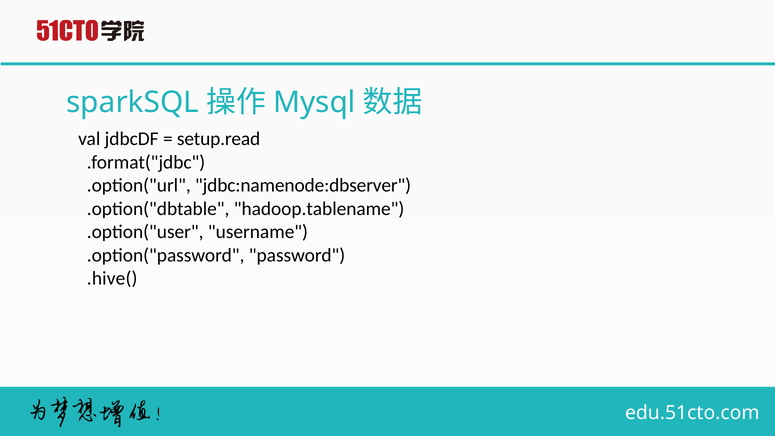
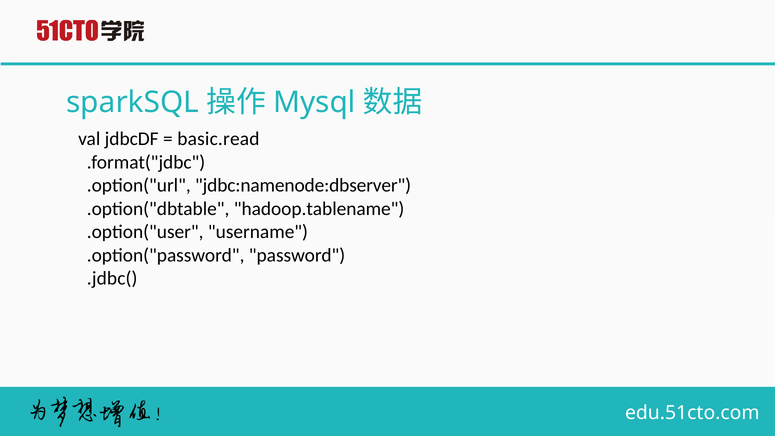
setup.read: setup.read -> basic.read
.hive(: .hive( -> .jdbc(
